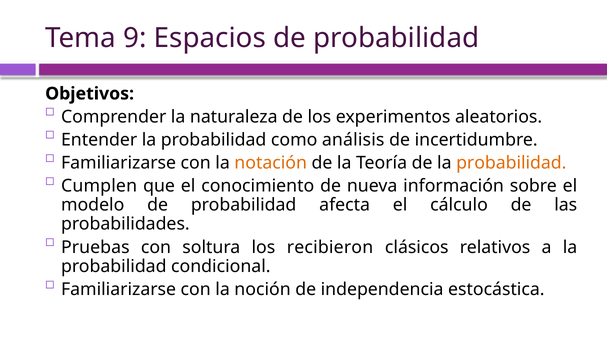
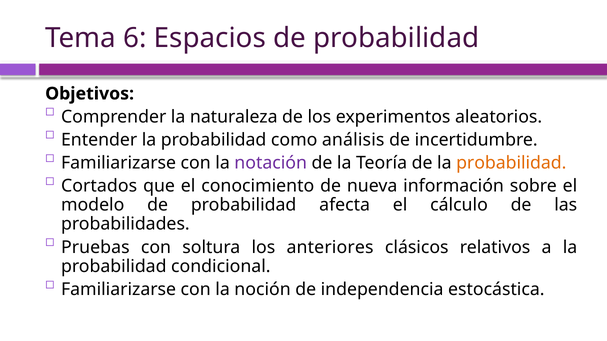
9: 9 -> 6
notación colour: orange -> purple
Cumplen: Cumplen -> Cortados
recibieron: recibieron -> anteriores
